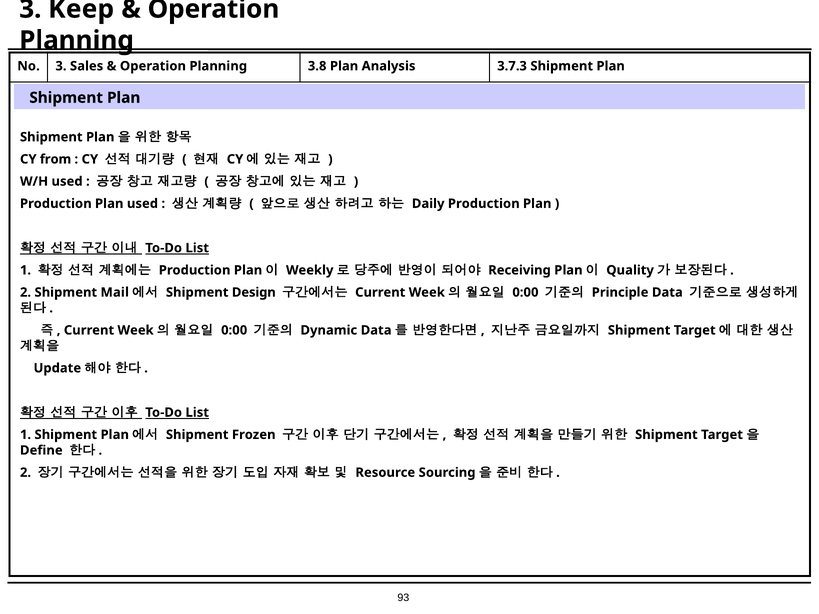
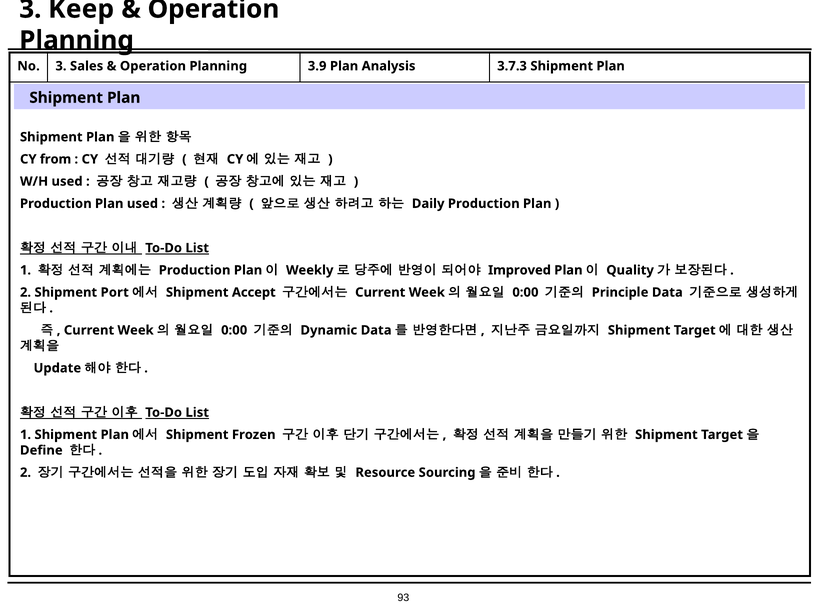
3.8: 3.8 -> 3.9
Receiving: Receiving -> Improved
Mail: Mail -> Port
Design: Design -> Accept
